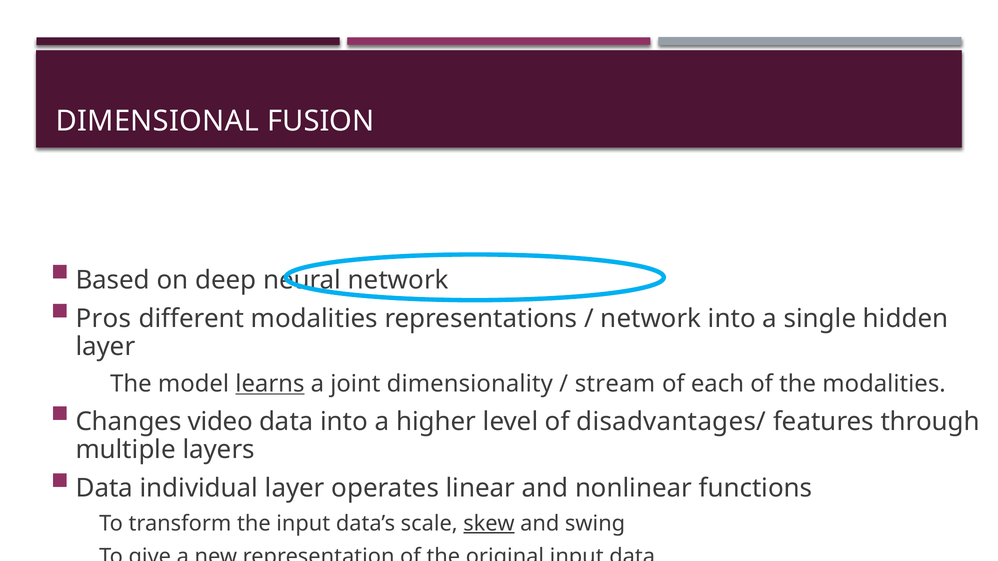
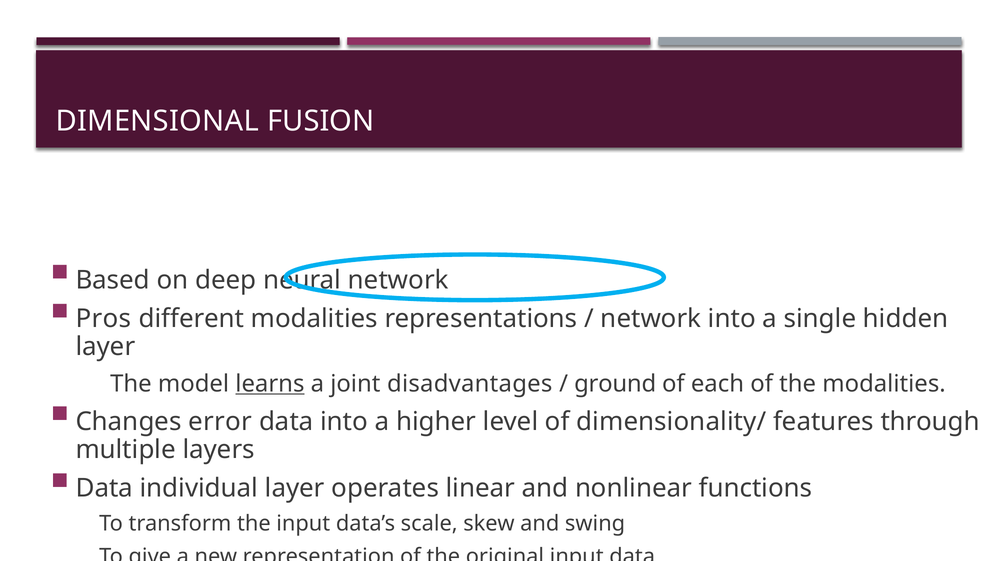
dimensionality: dimensionality -> disadvantages
stream: stream -> ground
video: video -> error
disadvantages/: disadvantages/ -> dimensionality/
skew underline: present -> none
